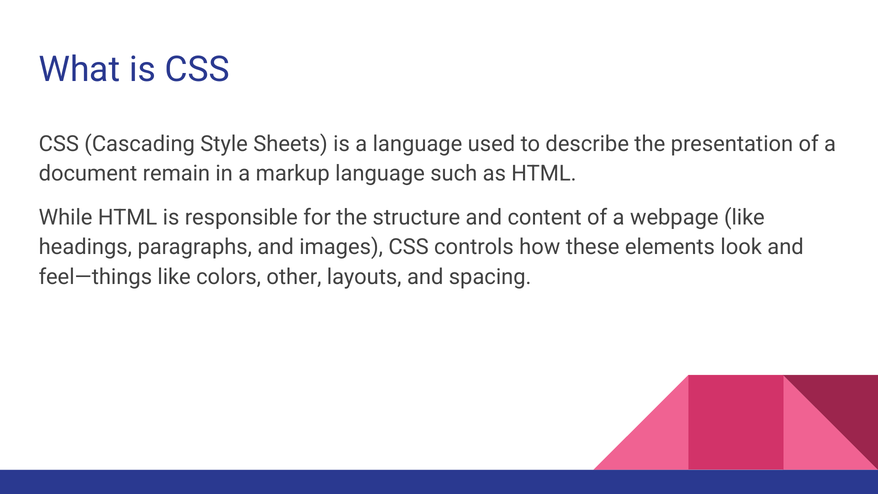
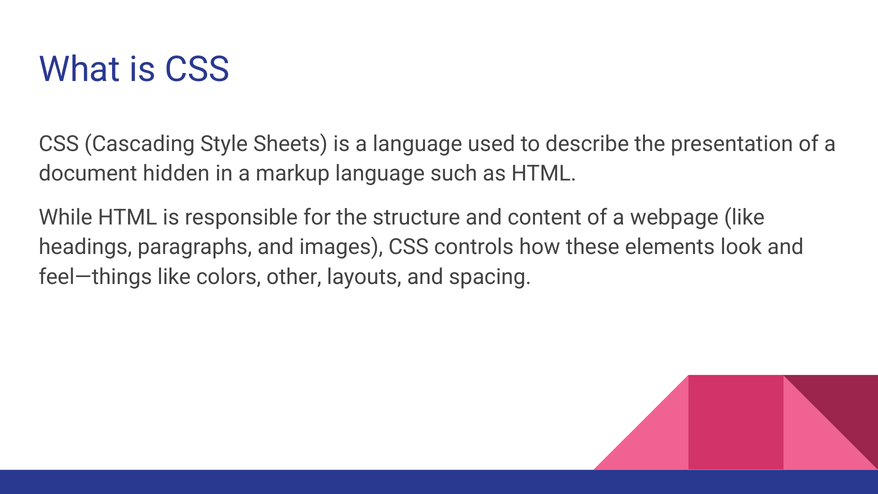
remain: remain -> hidden
